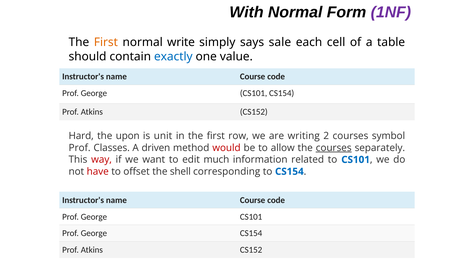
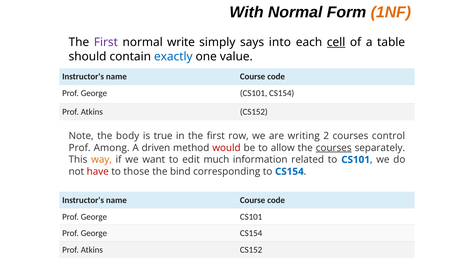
1NF colour: purple -> orange
First at (106, 42) colour: orange -> purple
sale: sale -> into
cell underline: none -> present
Hard: Hard -> Note
upon: upon -> body
unit: unit -> true
symbol: symbol -> control
Classes: Classes -> Among
way colour: red -> orange
offset: offset -> those
shell: shell -> bind
